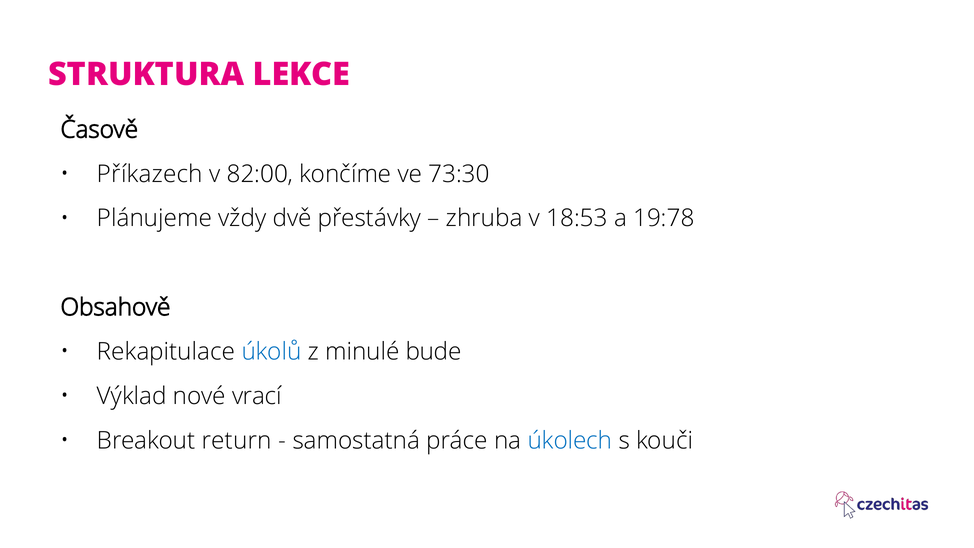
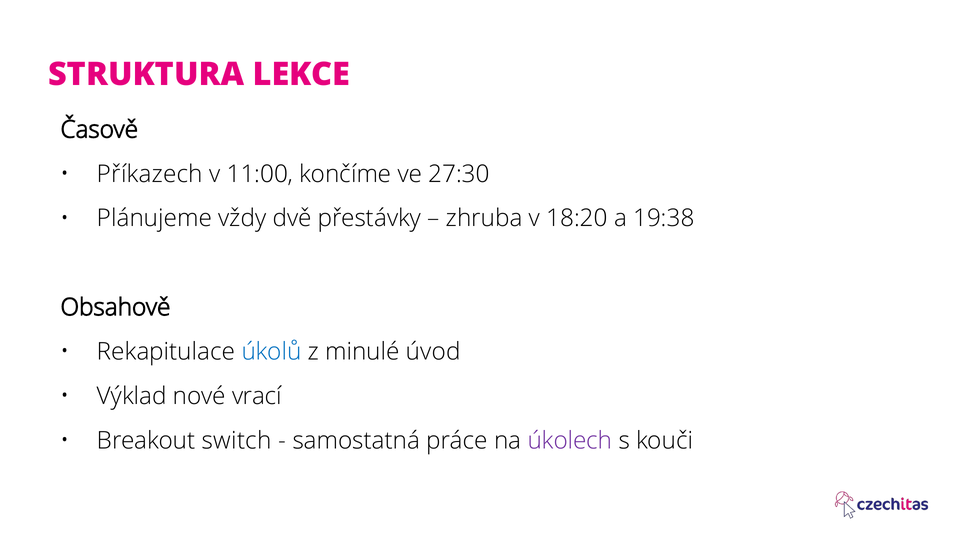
82:00: 82:00 -> 11:00
73:30: 73:30 -> 27:30
18:53: 18:53 -> 18:20
19:78: 19:78 -> 19:38
bude: bude -> úvod
return: return -> switch
úkolech colour: blue -> purple
